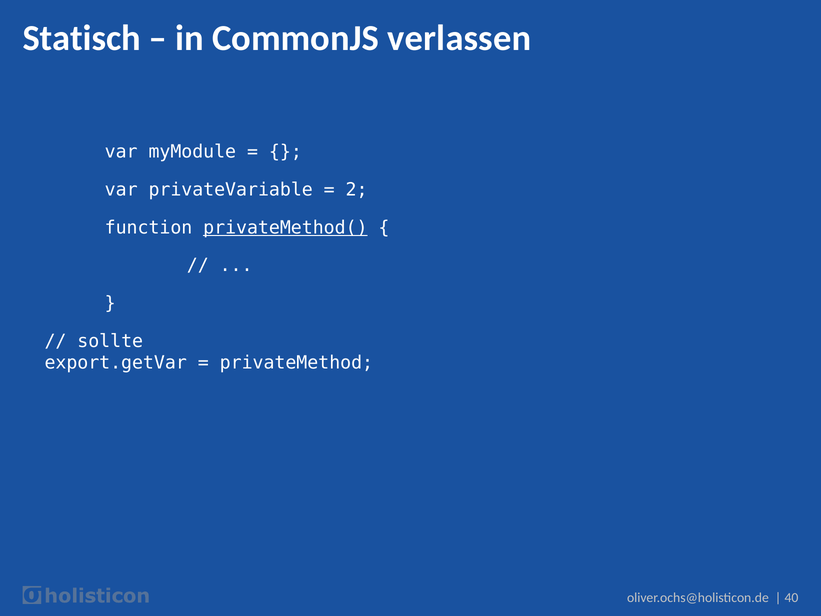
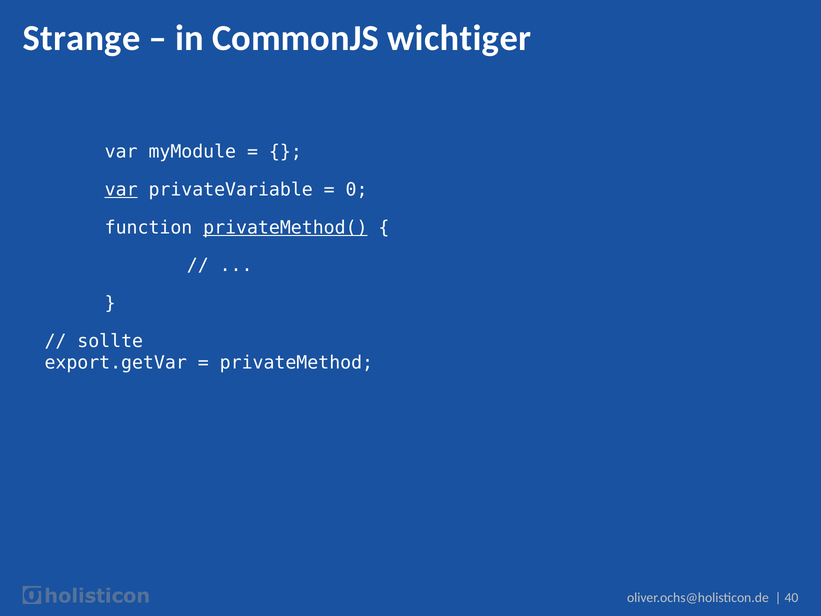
Statisch: Statisch -> Strange
verlassen: verlassen -> wichtiger
var at (121, 190) underline: none -> present
2: 2 -> 0
